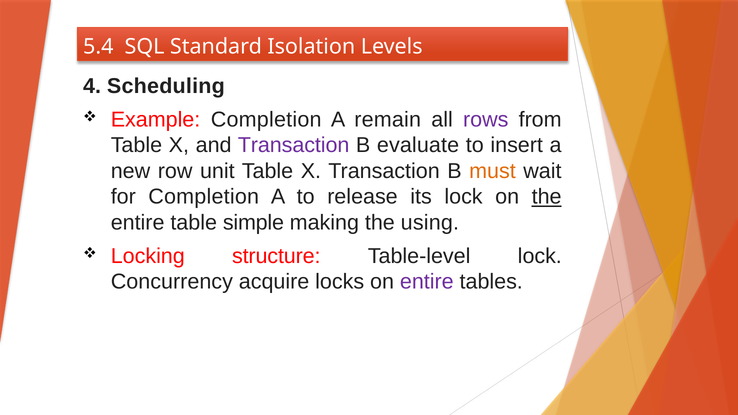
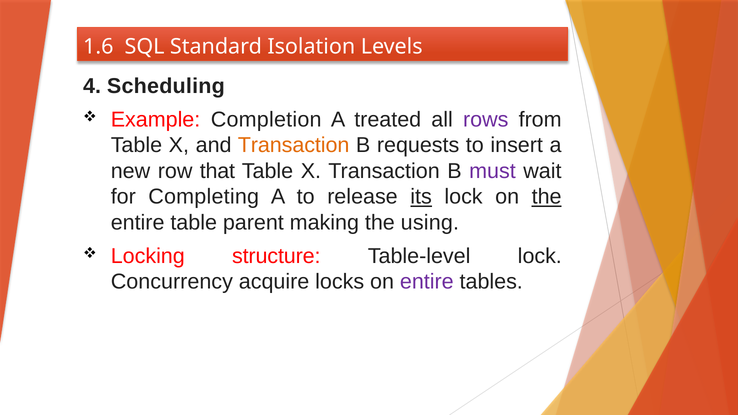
5.4: 5.4 -> 1.6
remain: remain -> treated
Transaction at (294, 145) colour: purple -> orange
evaluate: evaluate -> requests
unit: unit -> that
must colour: orange -> purple
for Completion: Completion -> Completing
its underline: none -> present
simple: simple -> parent
